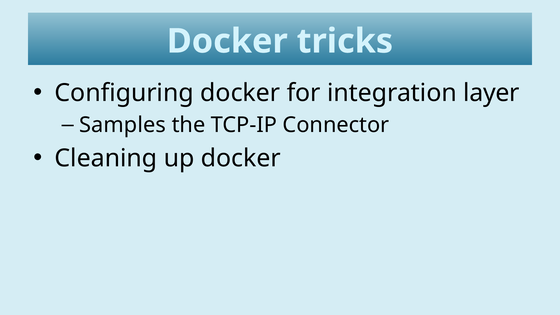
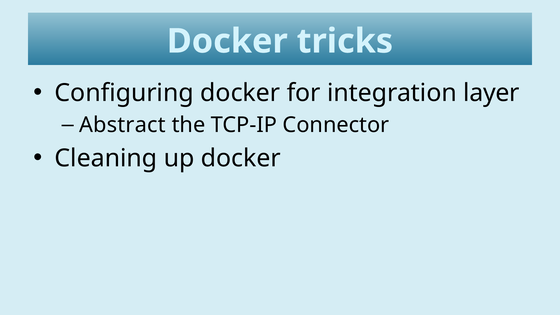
Samples: Samples -> Abstract
